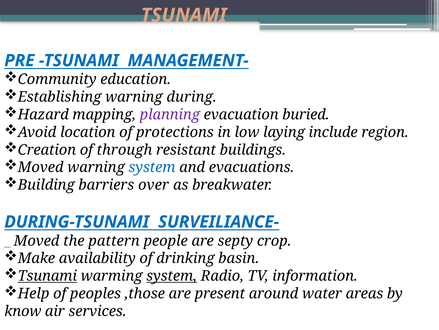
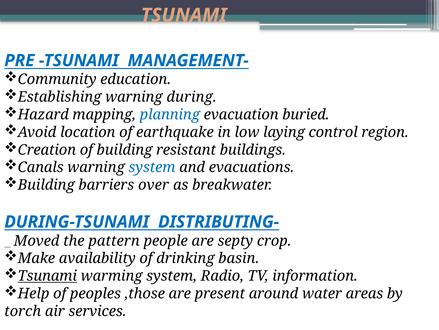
planning colour: purple -> blue
protections: protections -> earthquake
include: include -> control
of through: through -> building
Moved at (41, 167): Moved -> Canals
SURVEILIANCE-: SURVEILIANCE- -> DISTRIBUTING-
system at (172, 275) underline: present -> none
know: know -> torch
